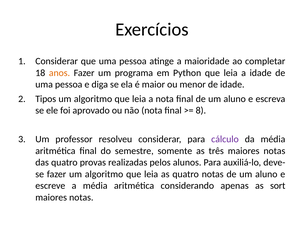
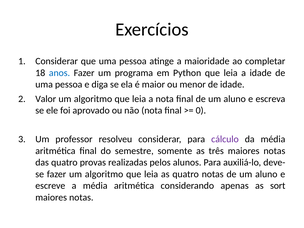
anos colour: orange -> blue
Tipos: Tipos -> Valor
8: 8 -> 0
